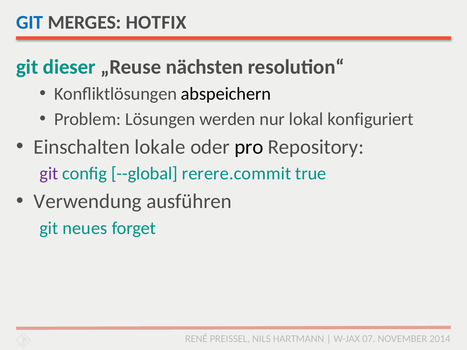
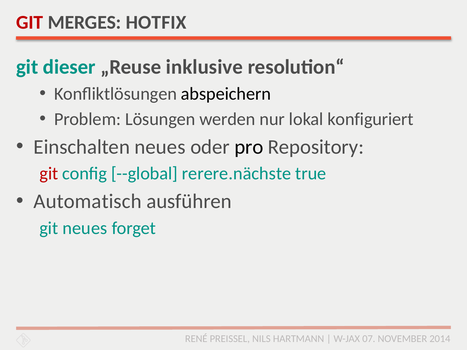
GIT at (30, 23) colour: blue -> red
nächsten: nächsten -> inklusive
Einschalten lokale: lokale -> neues
git at (49, 174) colour: purple -> red
rerere.commit: rerere.commit -> rerere.nächste
Verwendung: Verwendung -> Automatisch
